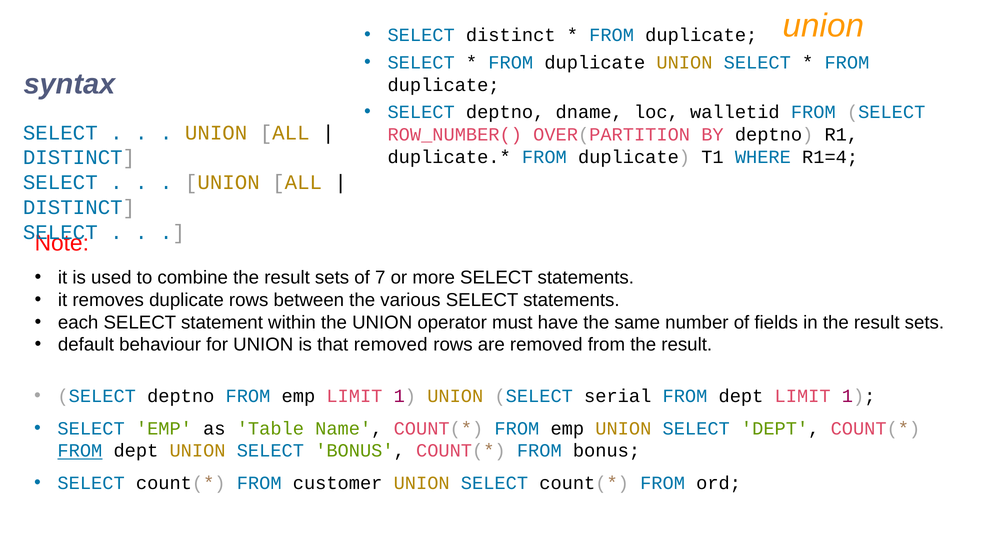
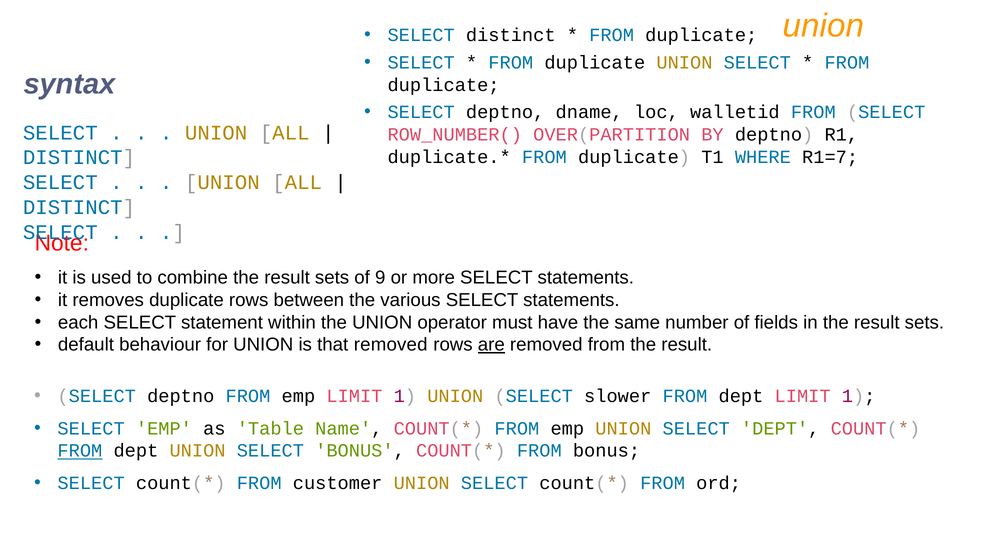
R1=4: R1=4 -> R1=7
7: 7 -> 9
are underline: none -> present
serial: serial -> slower
